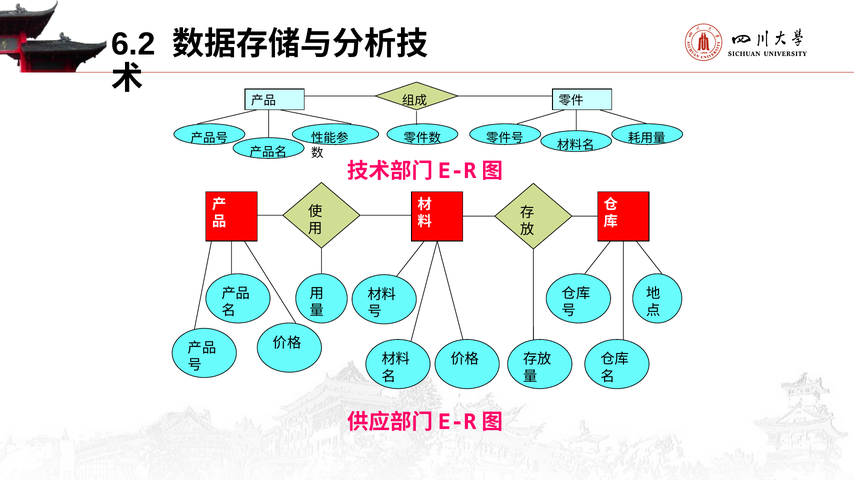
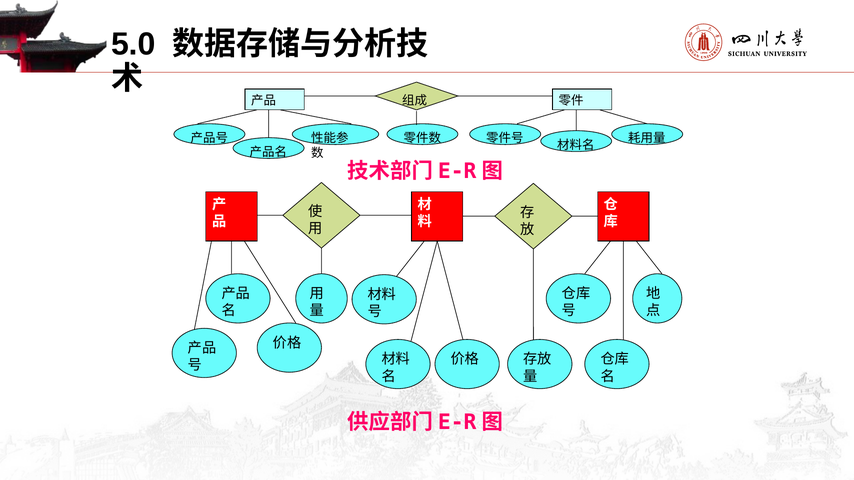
6.2: 6.2 -> 5.0
